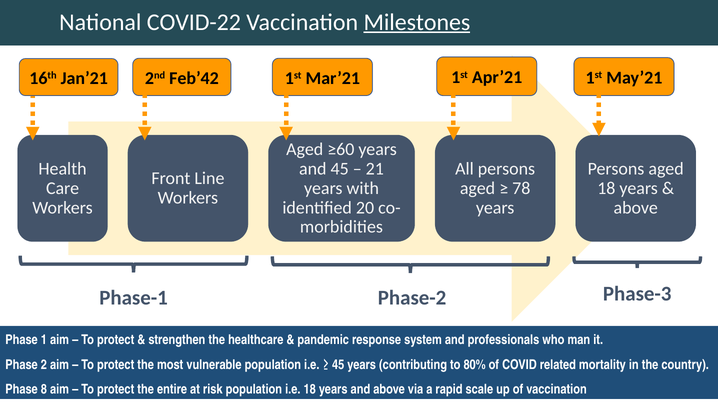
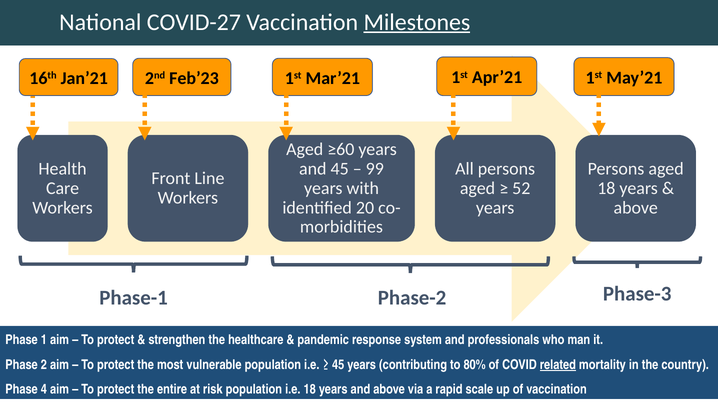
COVID-22: COVID-22 -> COVID-27
Feb’42: Feb’42 -> Feb’23
21: 21 -> 99
78: 78 -> 52
related underline: none -> present
8: 8 -> 4
